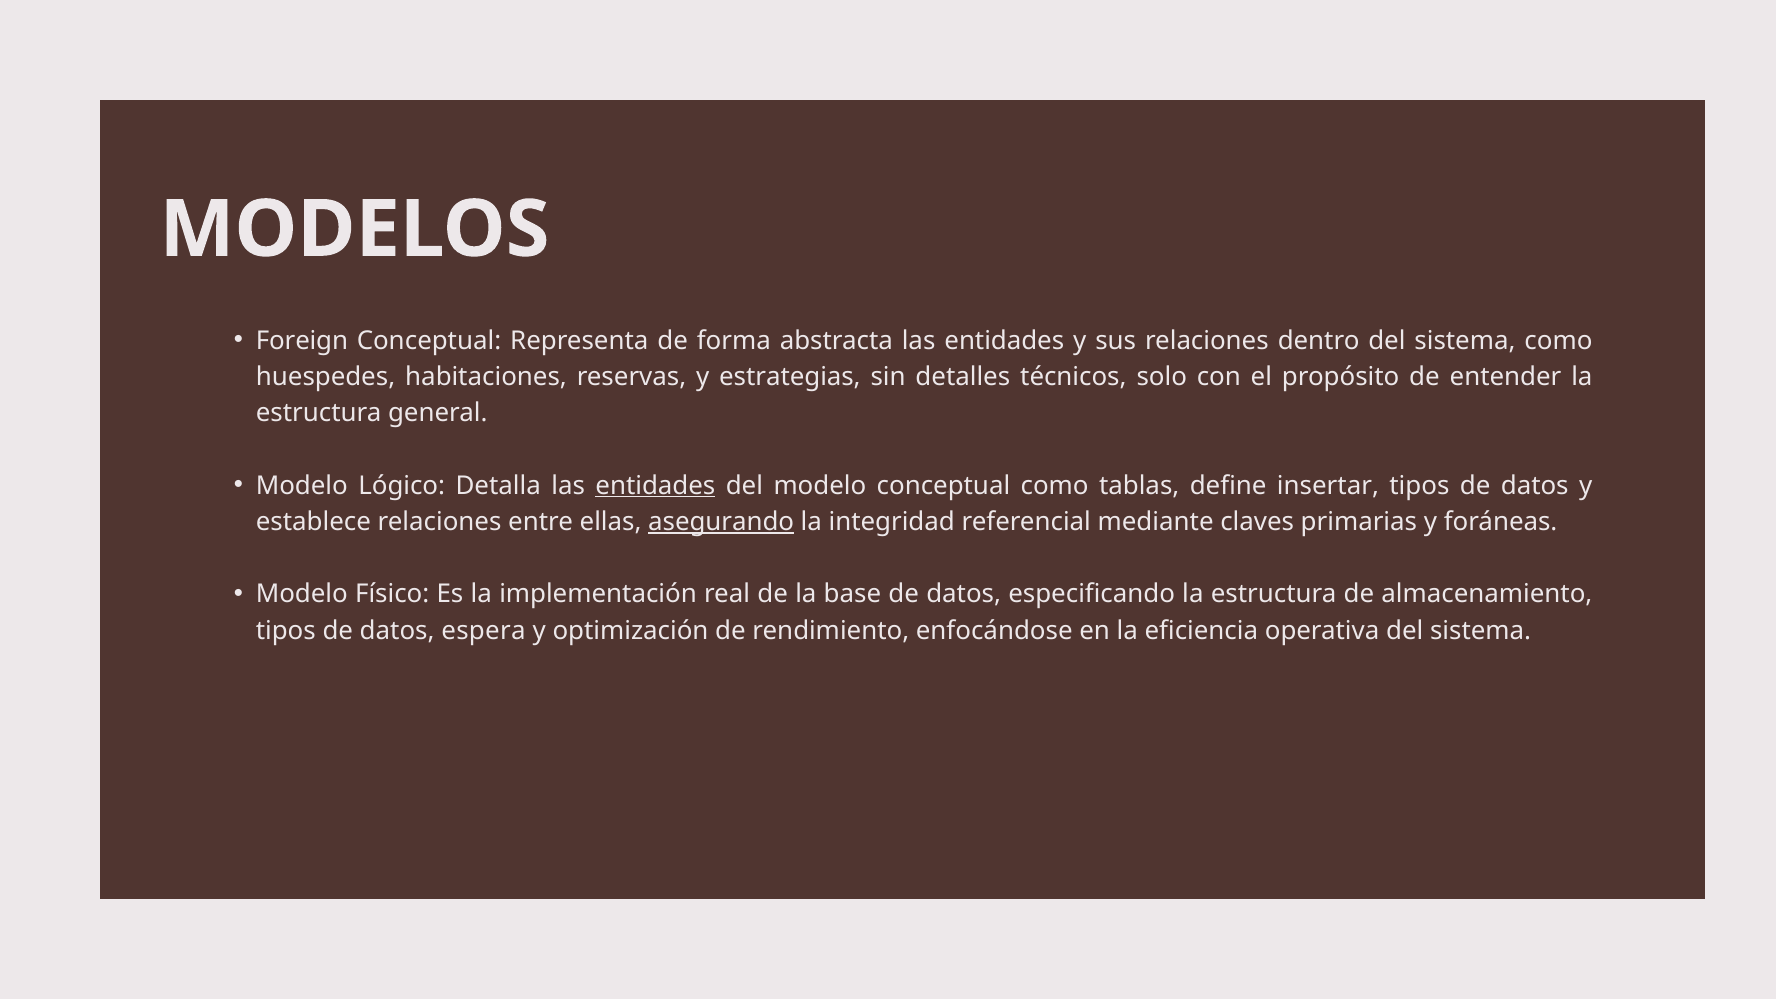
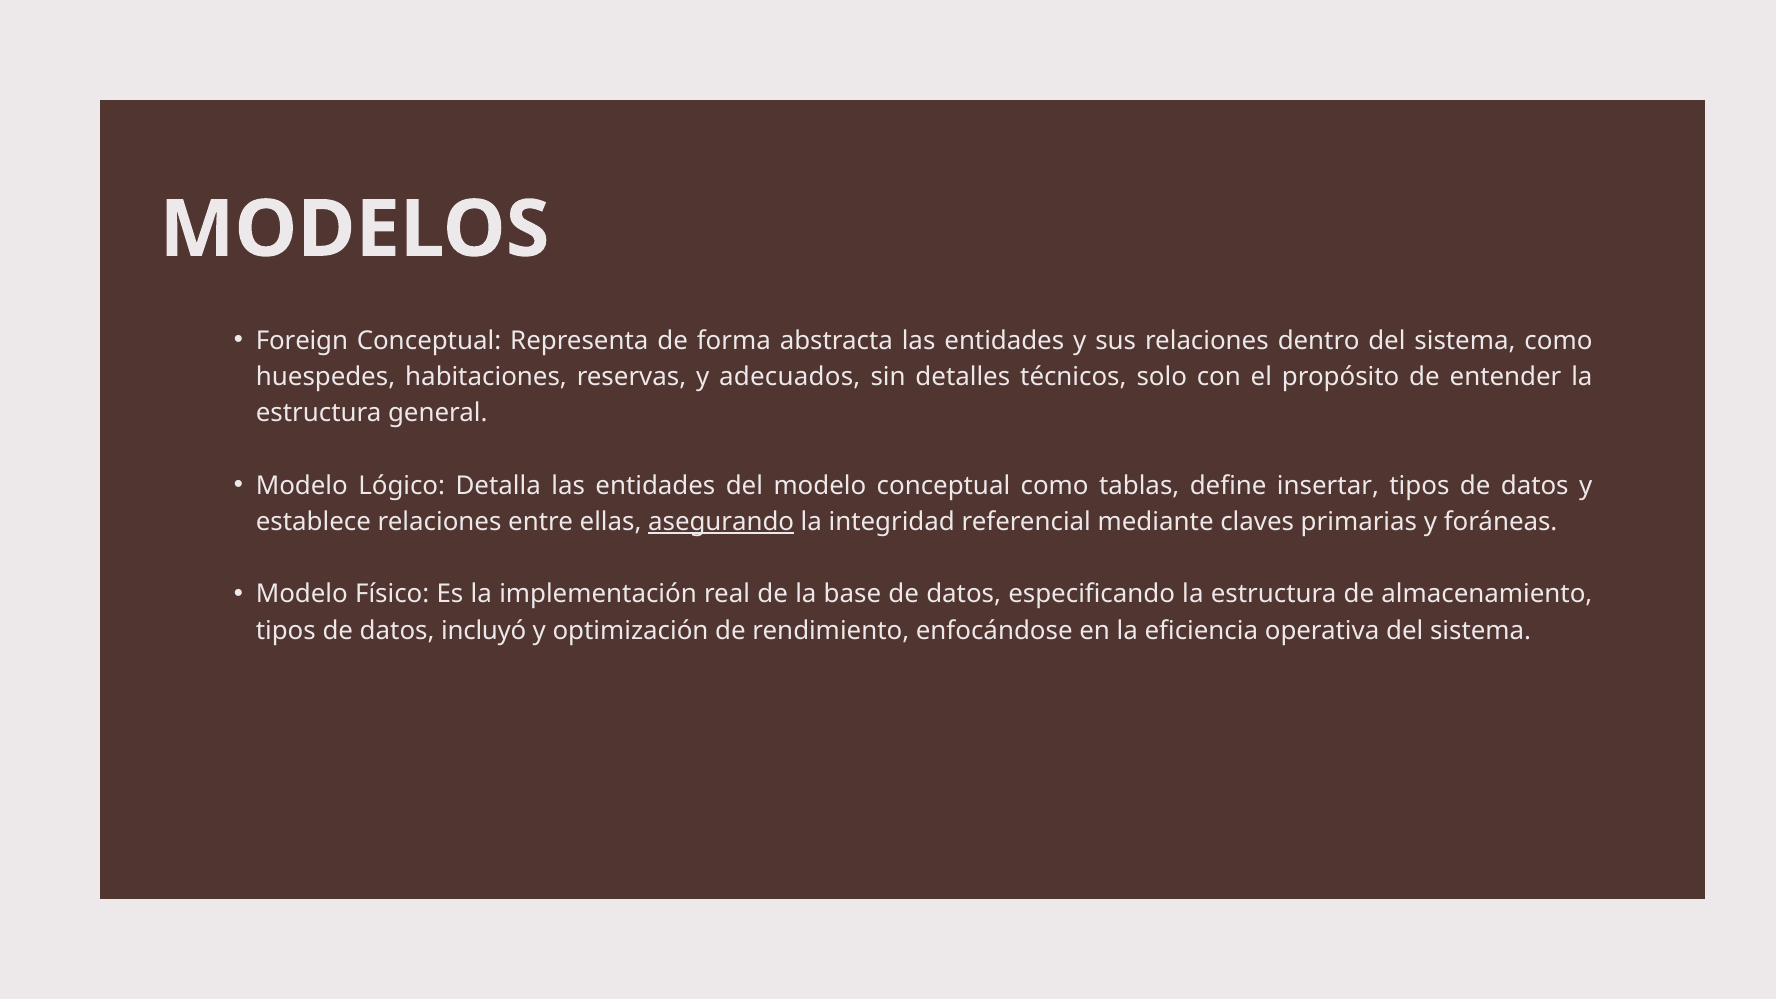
estrategias: estrategias -> adecuados
entidades at (655, 486) underline: present -> none
espera: espera -> incluyó
